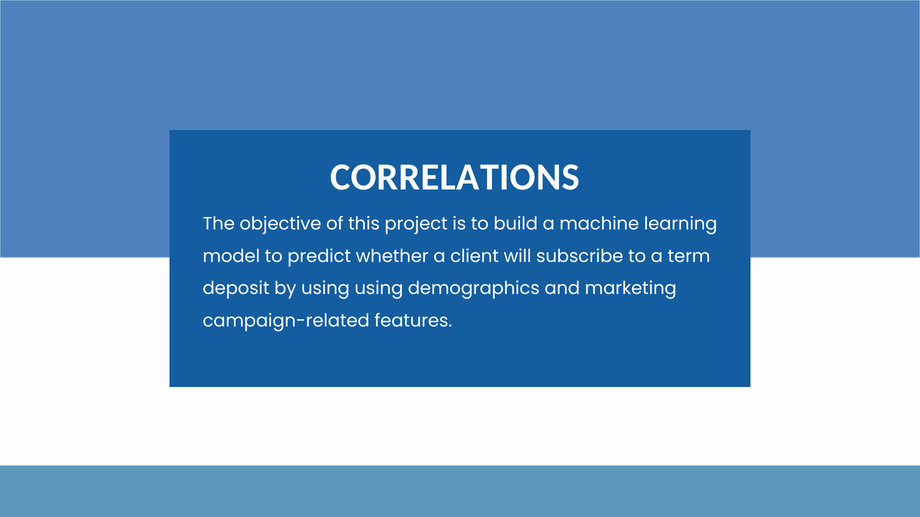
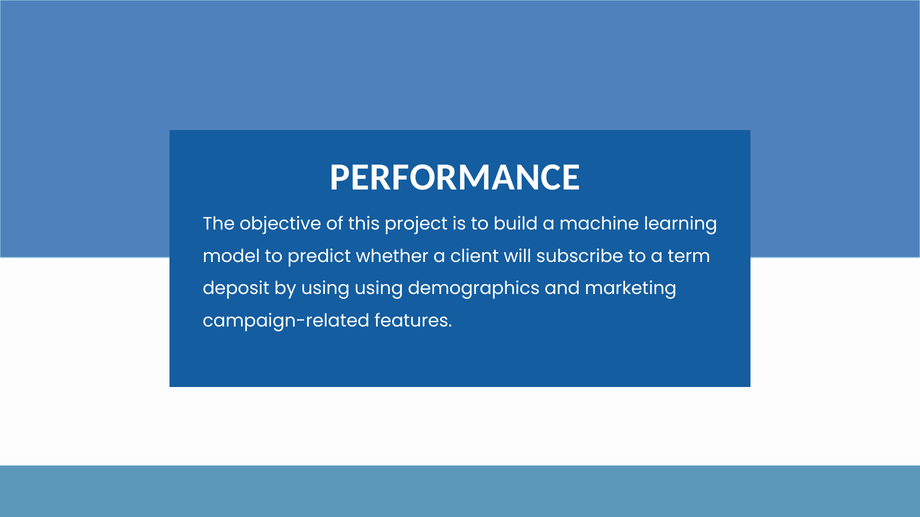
CORRELATIONS: CORRELATIONS -> PERFORMANCE
